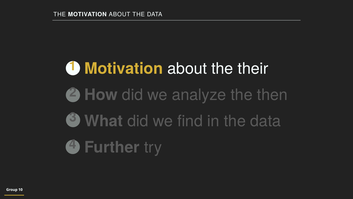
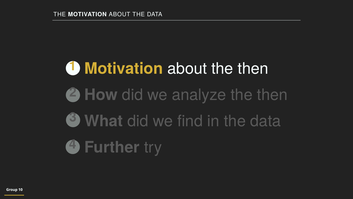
about the their: their -> then
